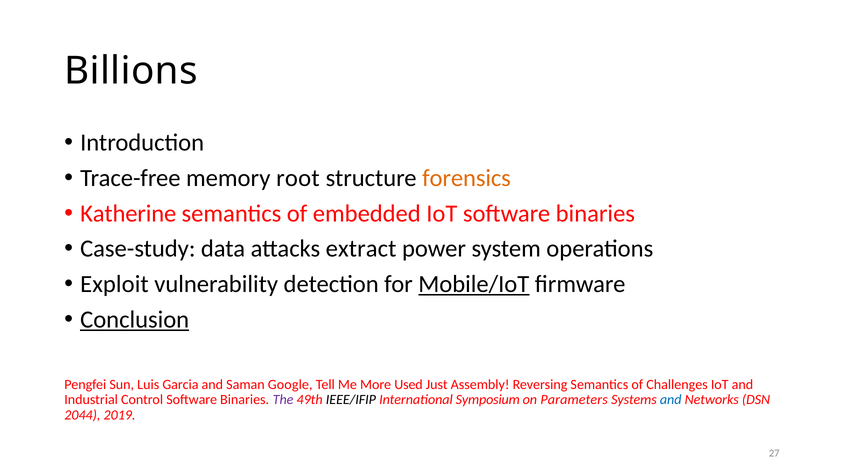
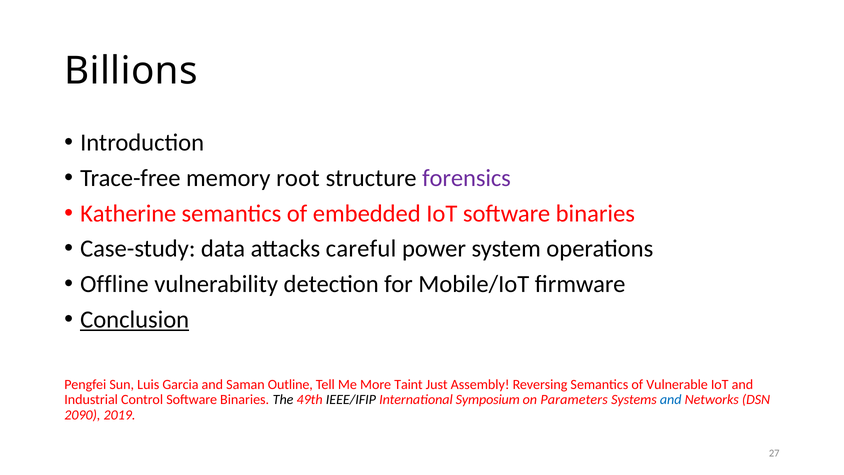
forensics colour: orange -> purple
extract: extract -> careful
Exploit: Exploit -> Offline
Mobile/IoT underline: present -> none
Google: Google -> Outline
Used: Used -> Taint
Challenges: Challenges -> Vulnerable
The colour: purple -> black
2044: 2044 -> 2090
